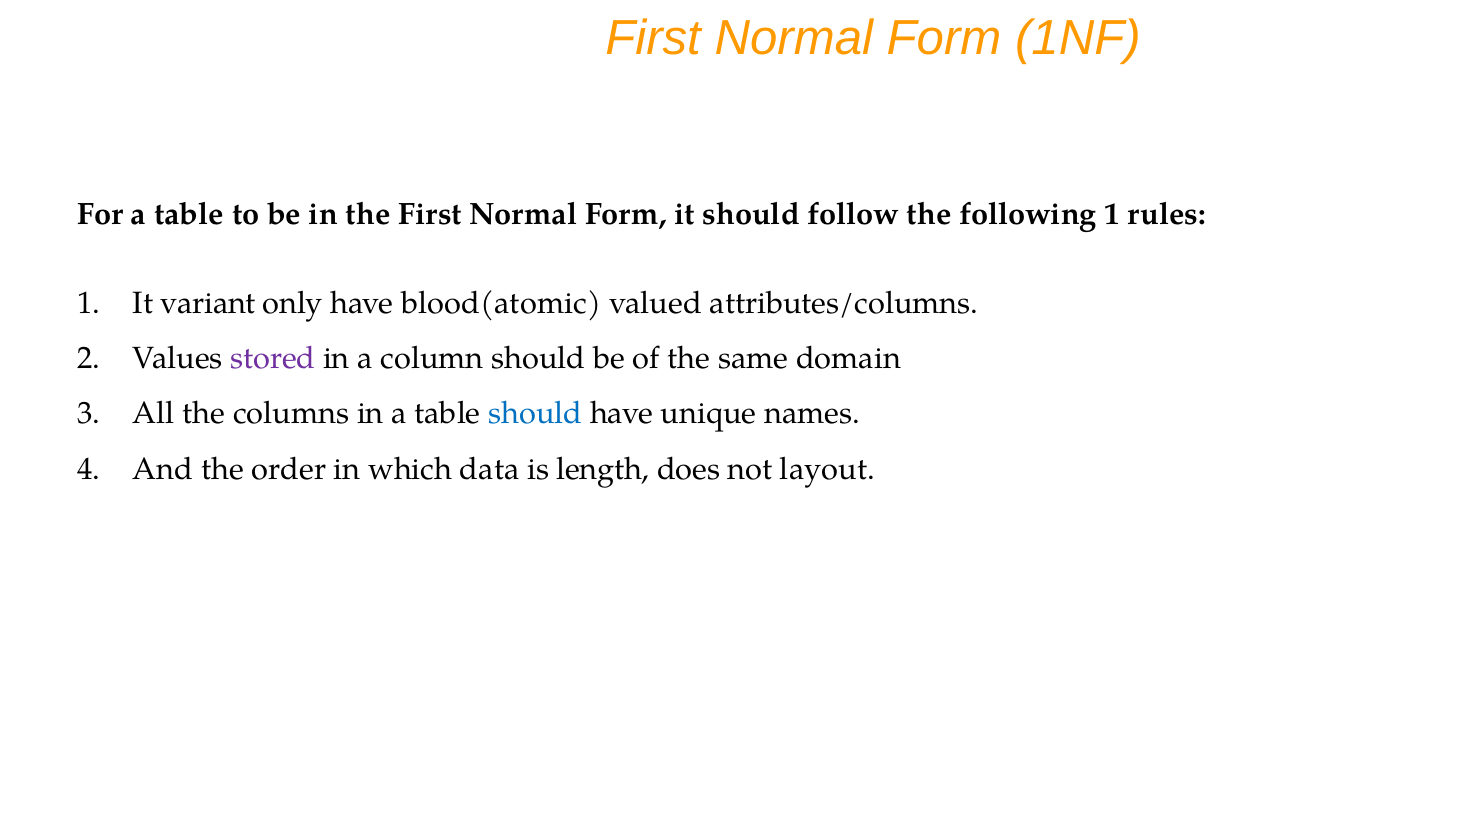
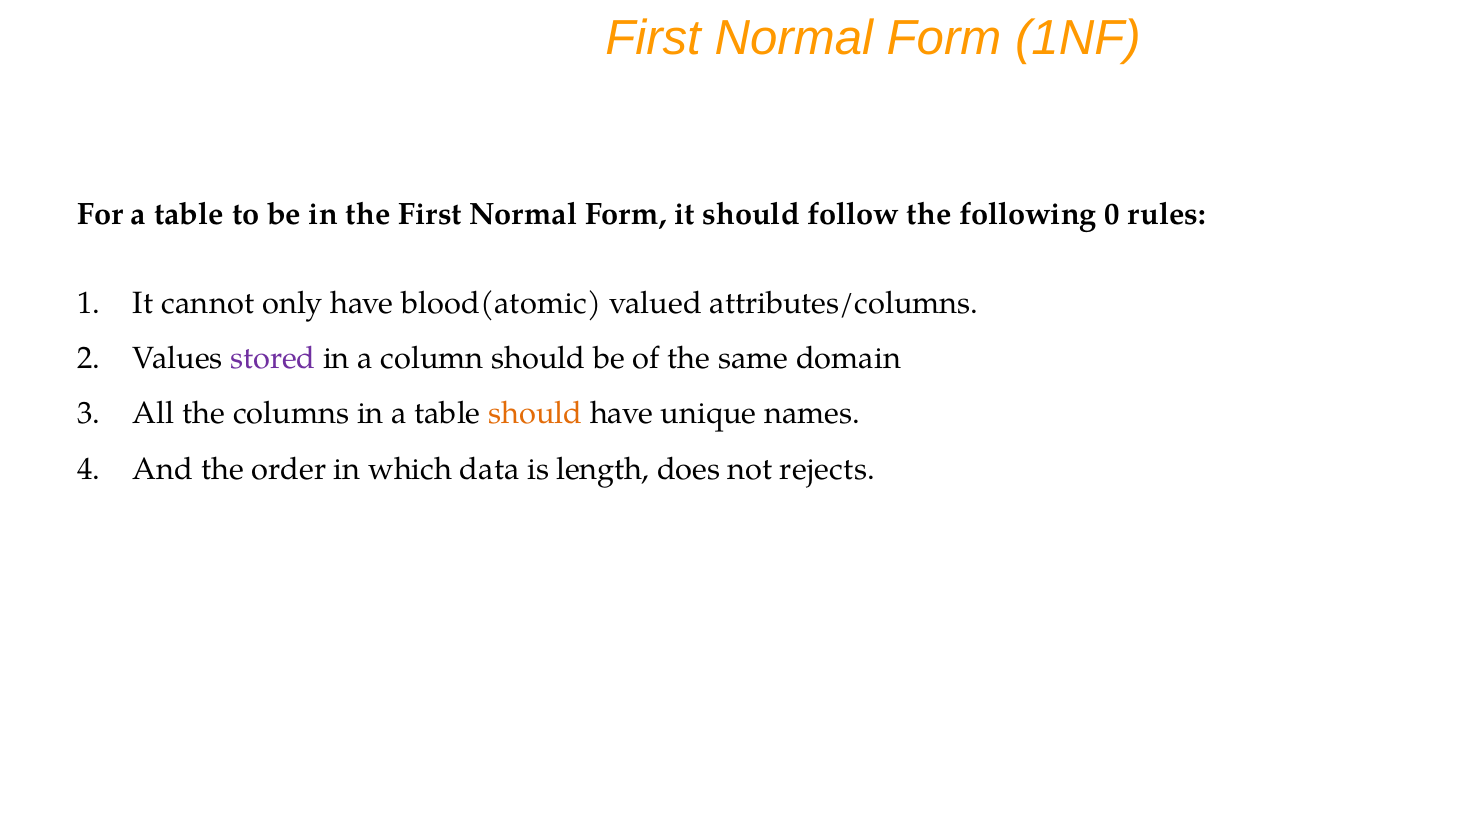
following 1: 1 -> 0
variant: variant -> cannot
should at (535, 413) colour: blue -> orange
layout: layout -> rejects
